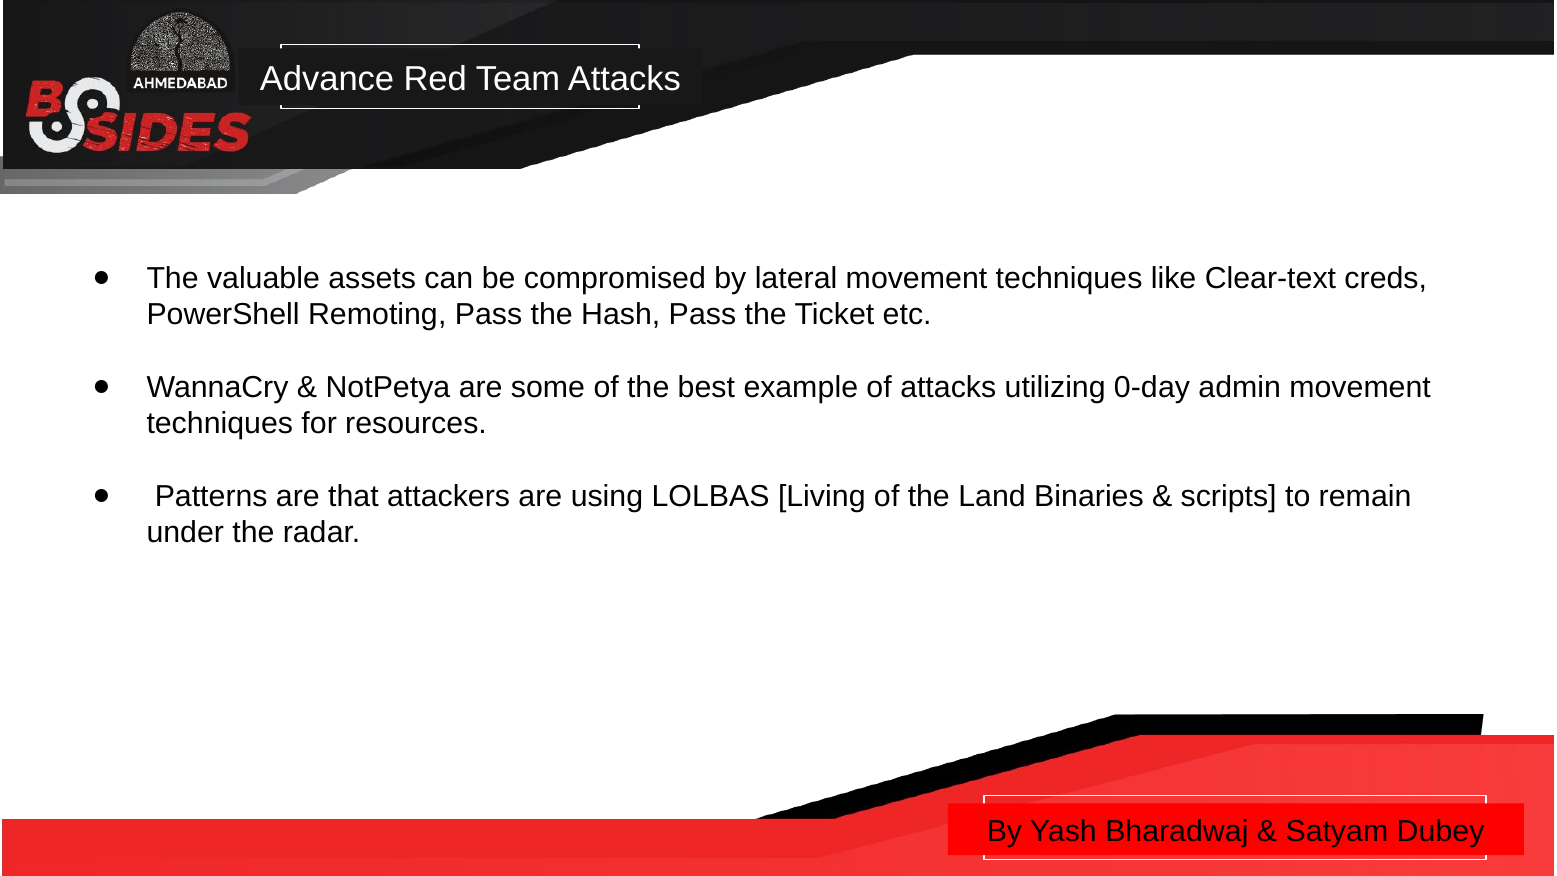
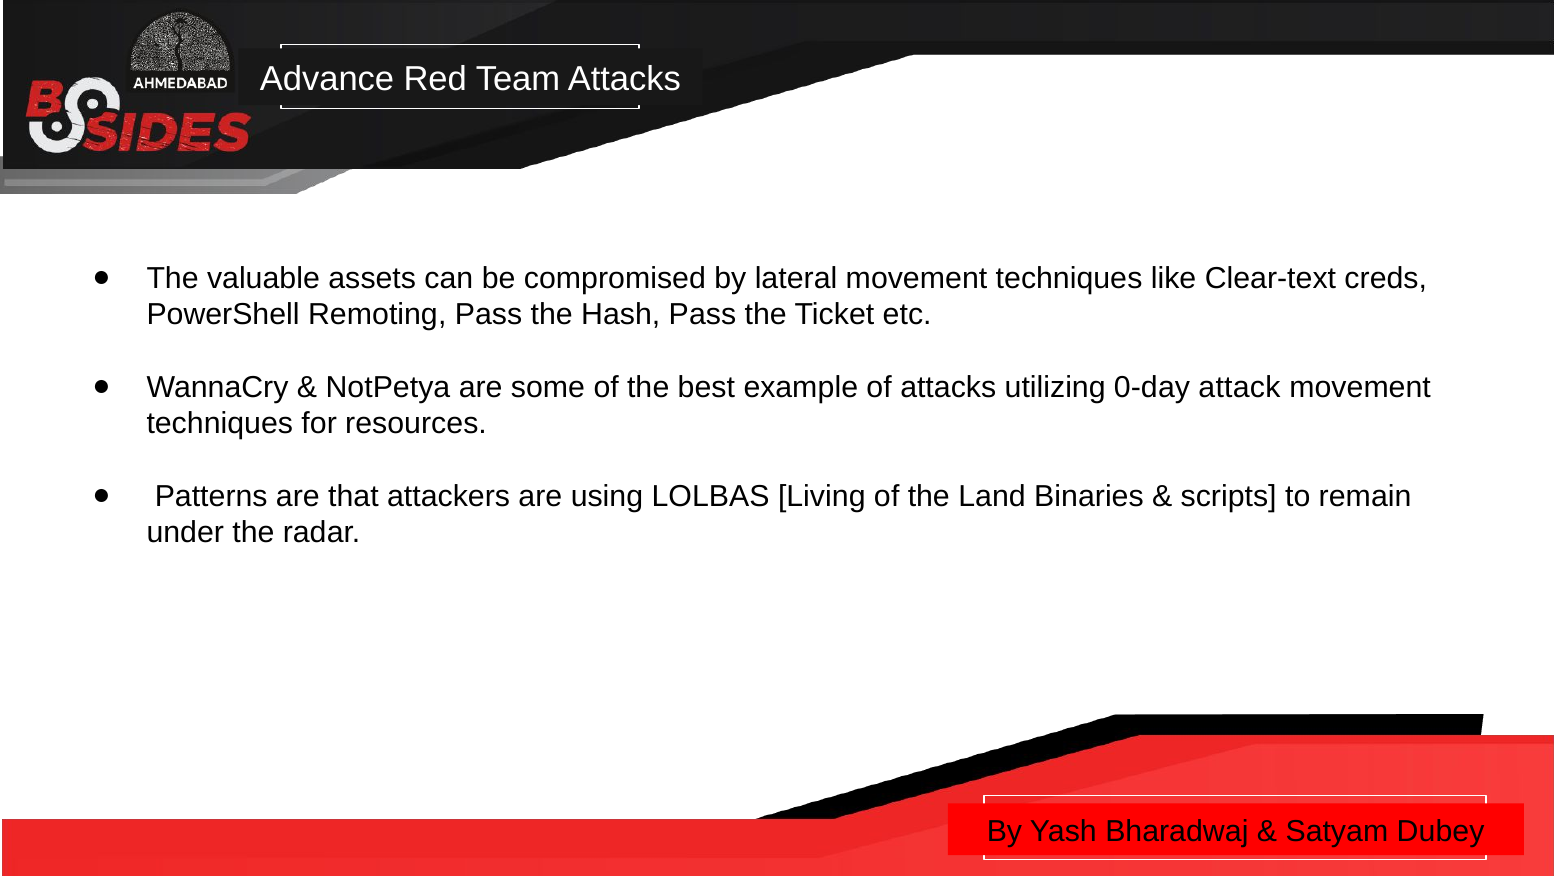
admin: admin -> attack
